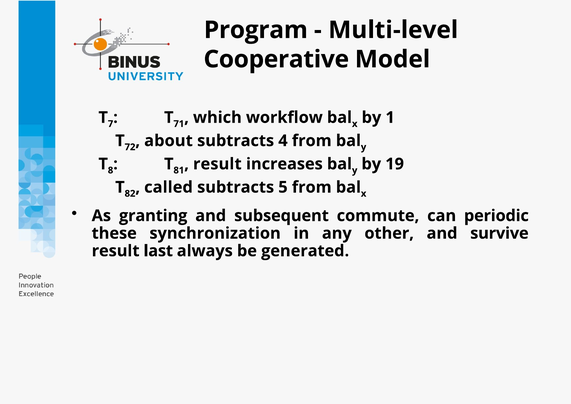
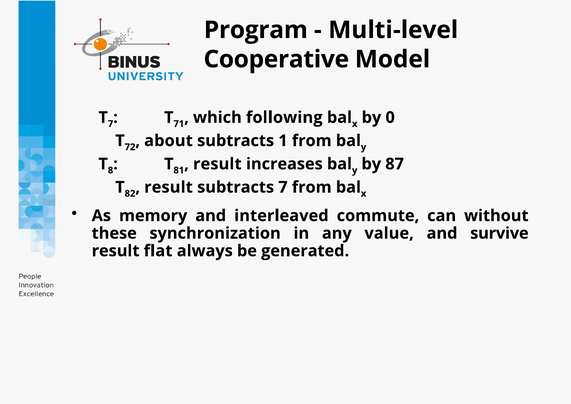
workflow: workflow -> following
1: 1 -> 0
4: 4 -> 1
19: 19 -> 87
called at (168, 187): called -> result
subtracts 5: 5 -> 7
granting: granting -> memory
subsequent: subsequent -> interleaved
periodic: periodic -> without
other: other -> value
last: last -> flat
